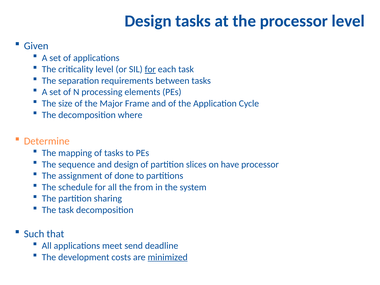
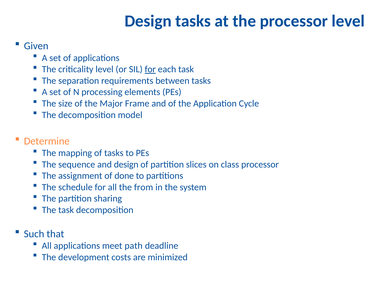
where: where -> model
have: have -> class
send: send -> path
minimized underline: present -> none
